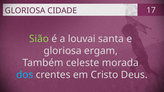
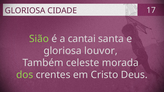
louvai: louvai -> cantai
ergam: ergam -> louvor
dos colour: light blue -> light green
